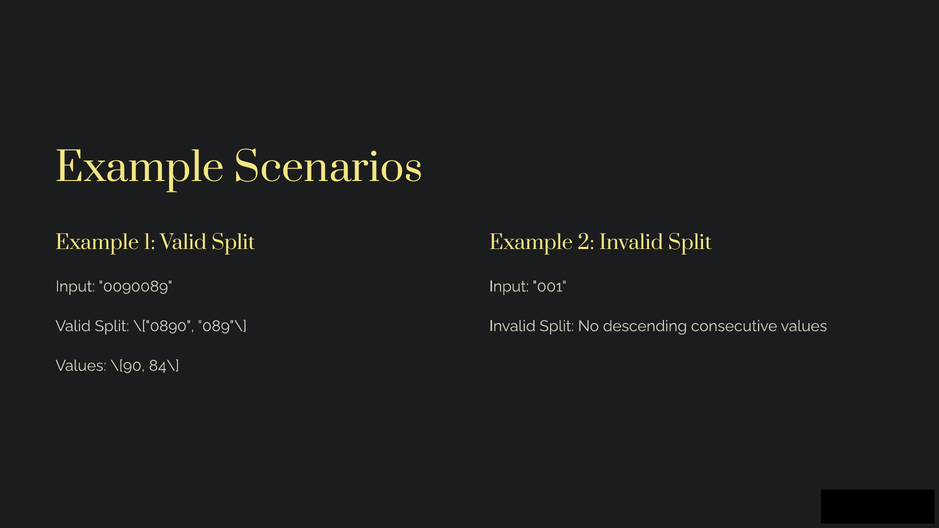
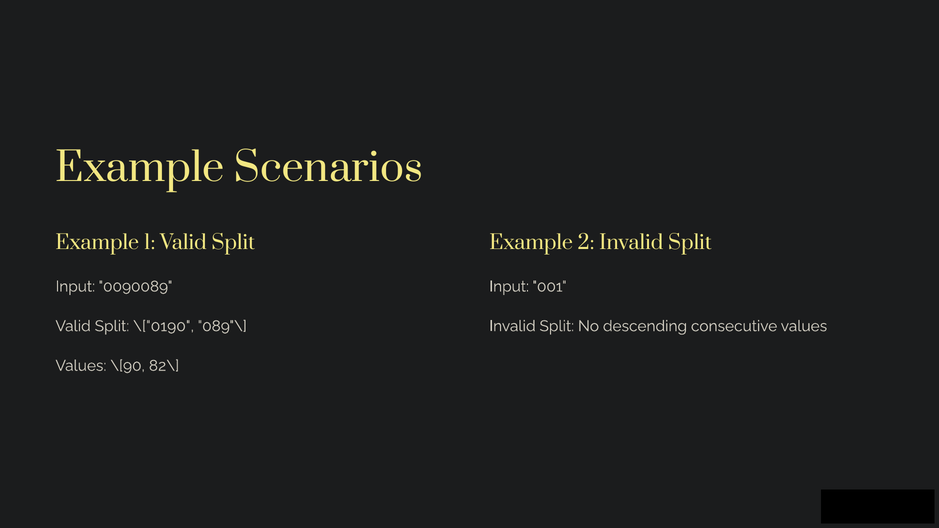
\["0890: \["0890 -> \["0190
84\: 84\ -> 82\
